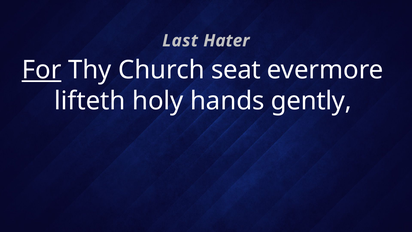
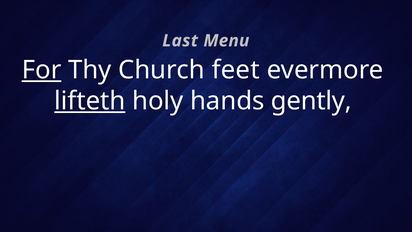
Hater: Hater -> Menu
seat: seat -> feet
lifteth underline: none -> present
